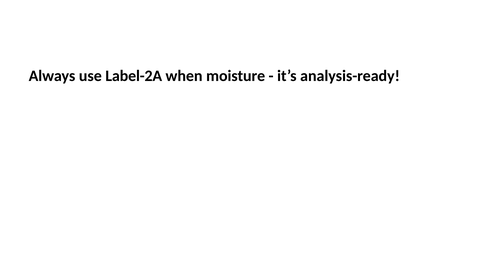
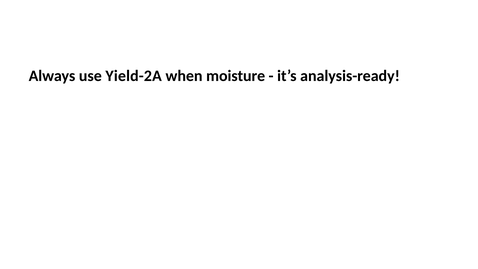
Label-2A: Label-2A -> Yield-2A
